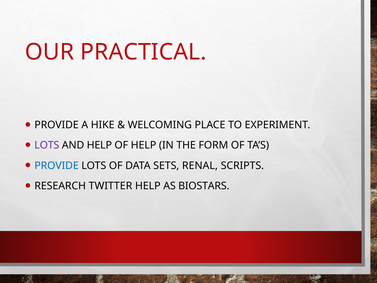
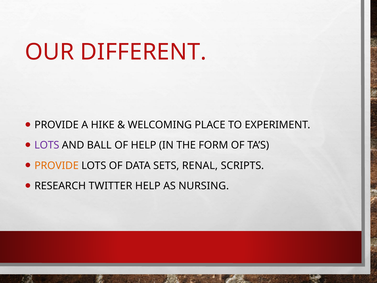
PRACTICAL: PRACTICAL -> DIFFERENT
AND HELP: HELP -> BALL
PROVIDE at (57, 165) colour: blue -> orange
BIOSTARS: BIOSTARS -> NURSING
